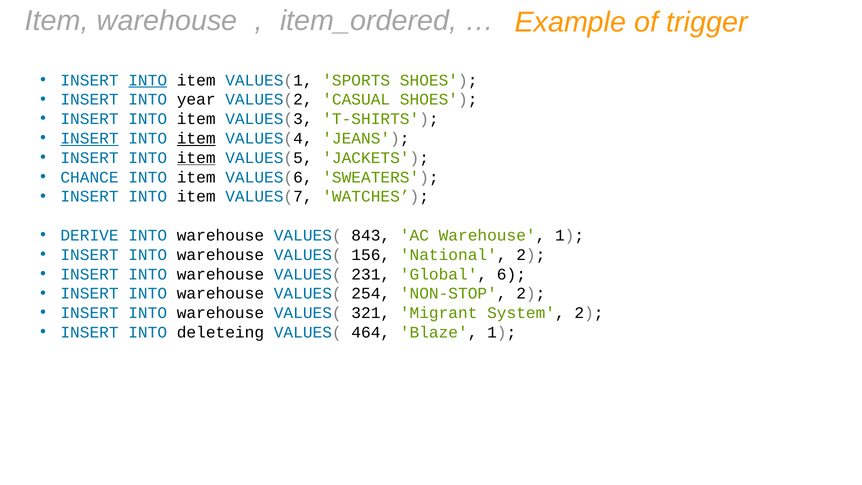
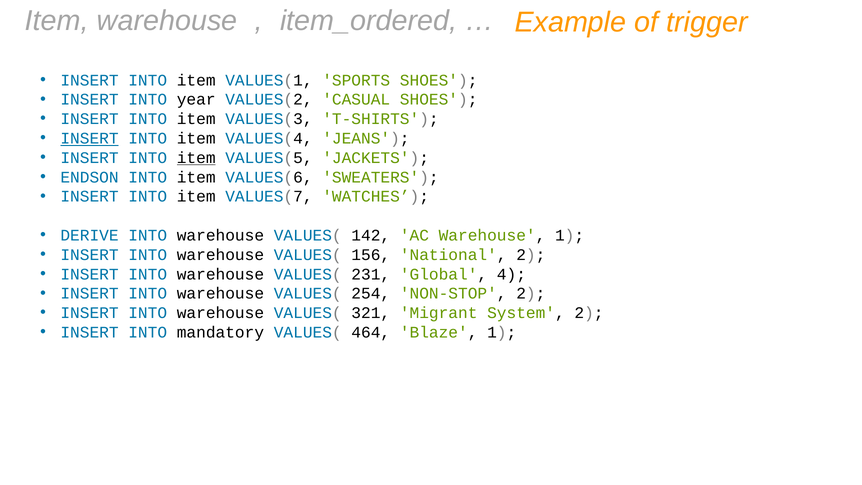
INTO at (148, 80) underline: present -> none
item at (196, 138) underline: present -> none
CHANCE: CHANCE -> ENDSON
843: 843 -> 142
6: 6 -> 4
deleteing: deleteing -> mandatory
